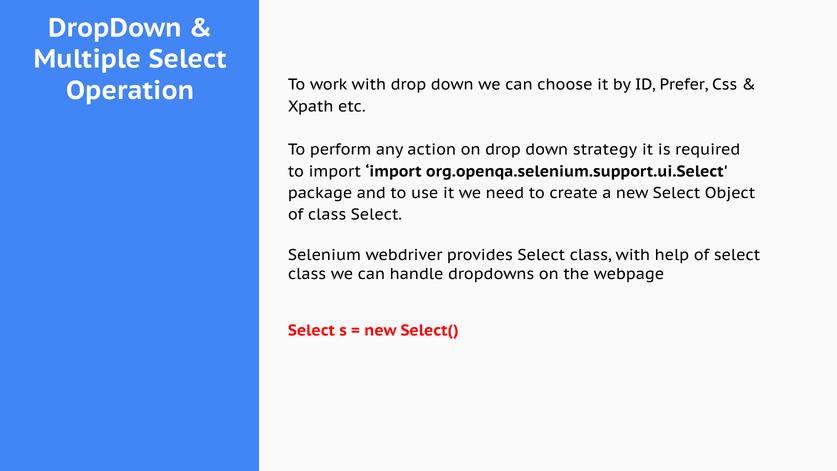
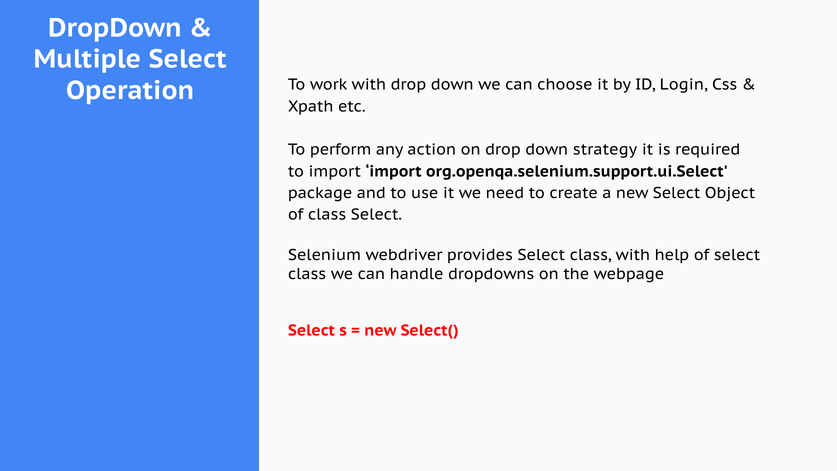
Prefer: Prefer -> Login
